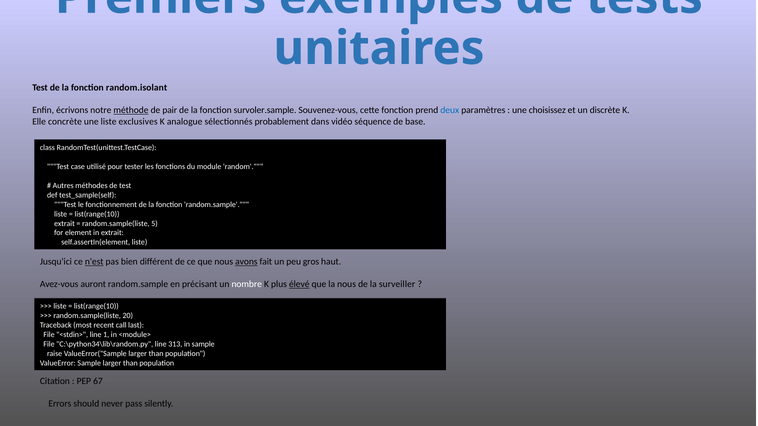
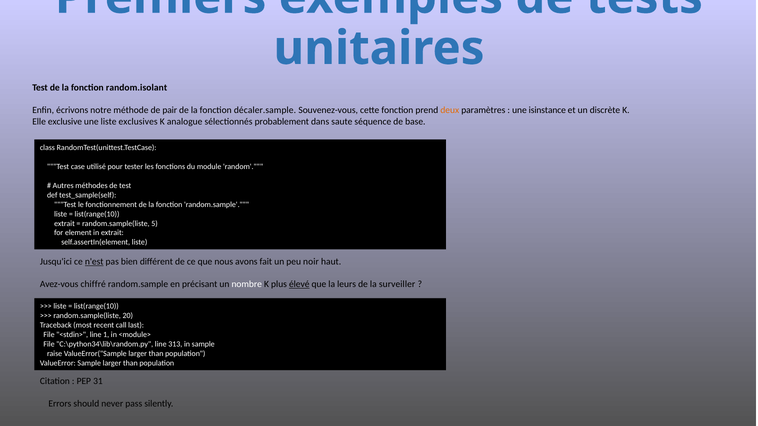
méthode underline: present -> none
survoler.sample: survoler.sample -> décaler.sample
deux colour: blue -> orange
choisissez: choisissez -> isinstance
concrète: concrète -> exclusive
vidéo: vidéo -> saute
avons underline: present -> none
gros: gros -> noir
auront: auront -> chiffré
la nous: nous -> leurs
67: 67 -> 31
